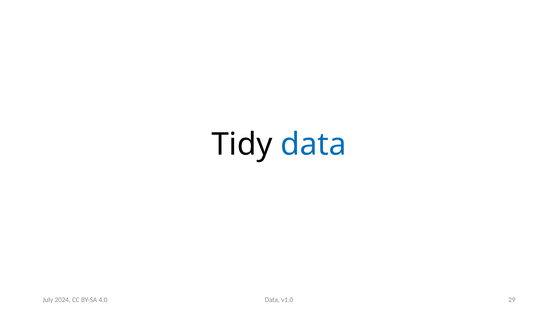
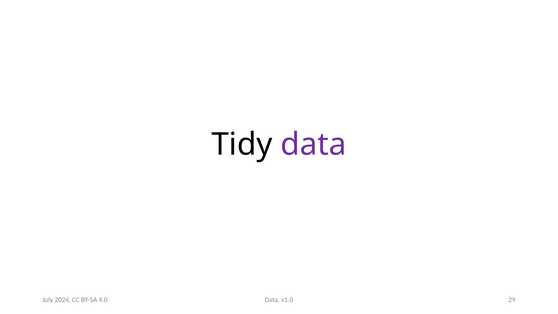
data at (313, 144) colour: blue -> purple
